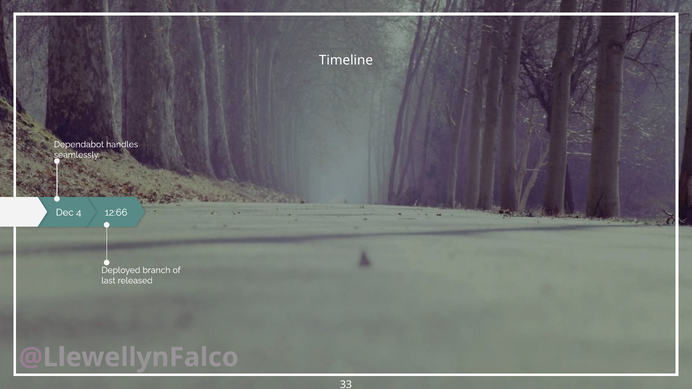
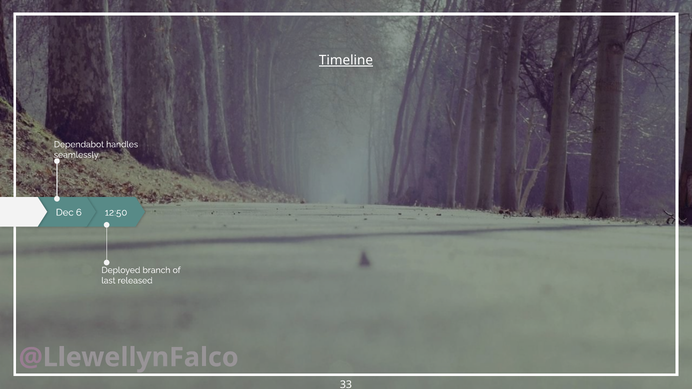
Timeline underline: none -> present
4: 4 -> 6
12:66: 12:66 -> 12:50
